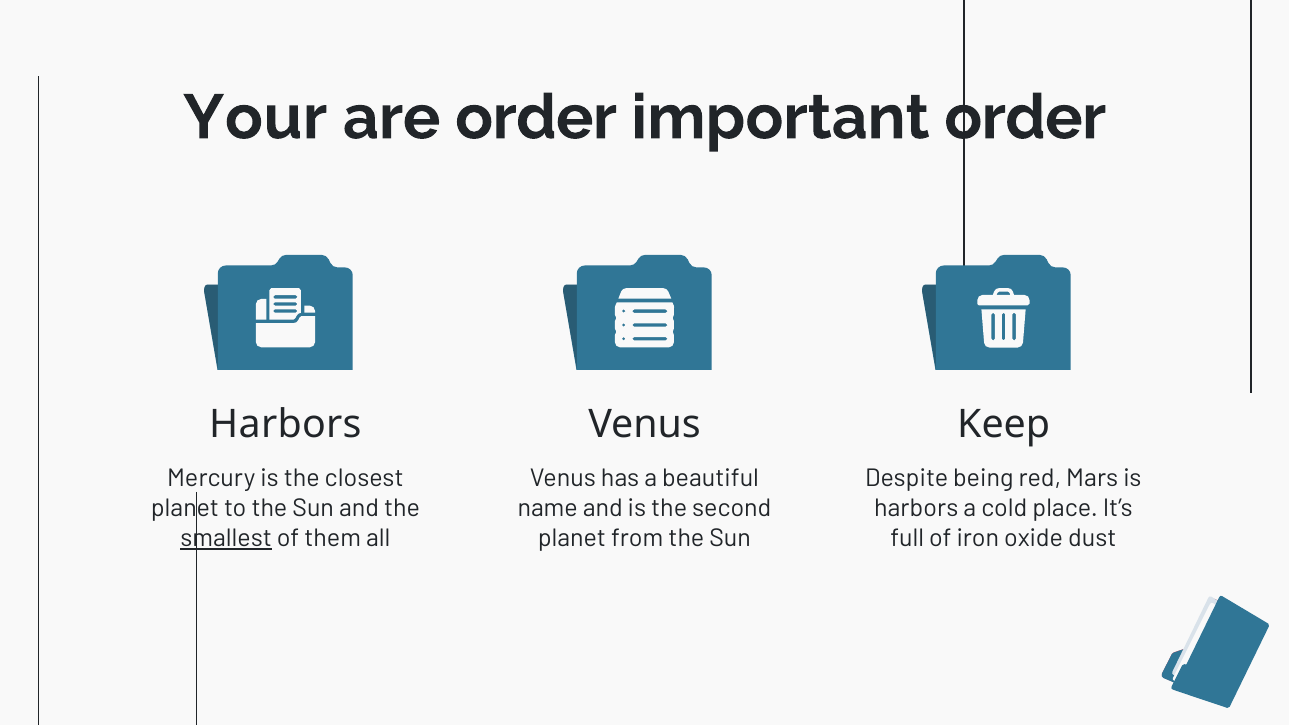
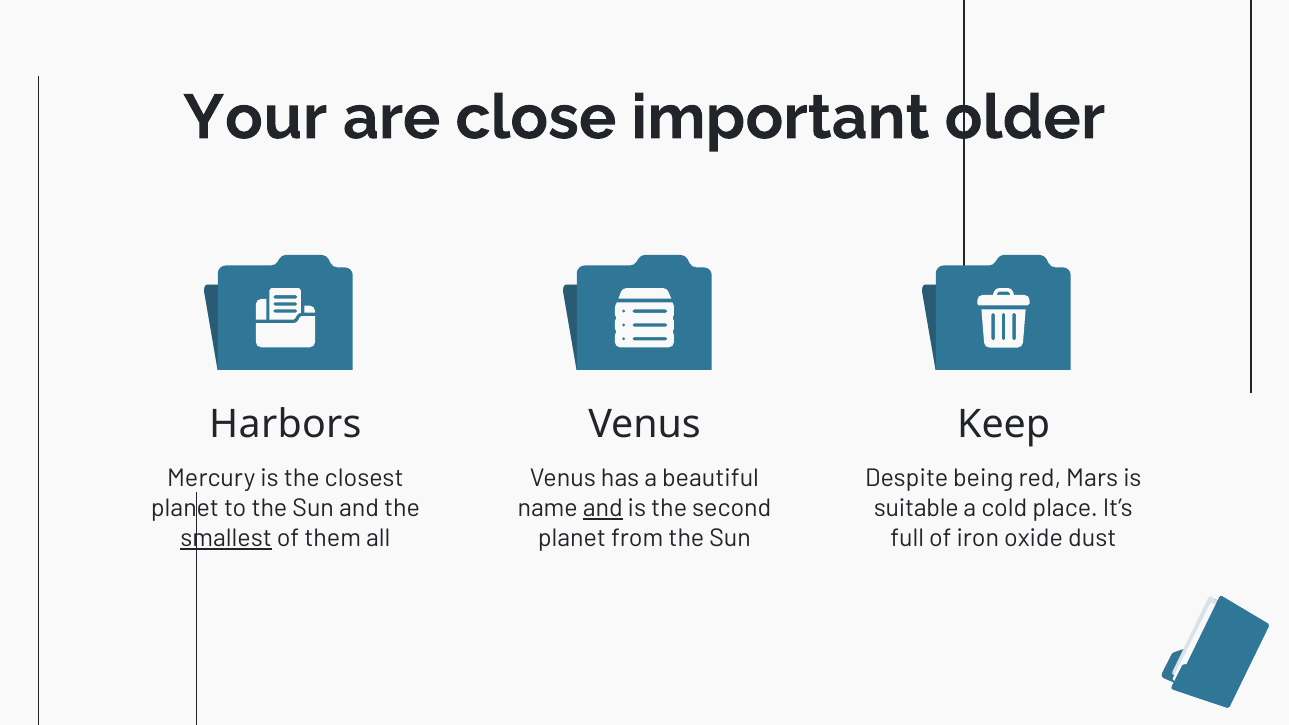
are order: order -> close
important order: order -> older
and at (603, 508) underline: none -> present
harbors at (916, 508): harbors -> suitable
